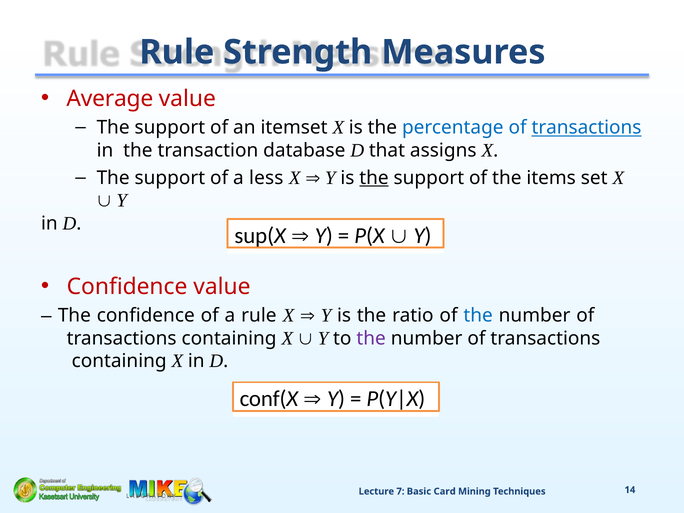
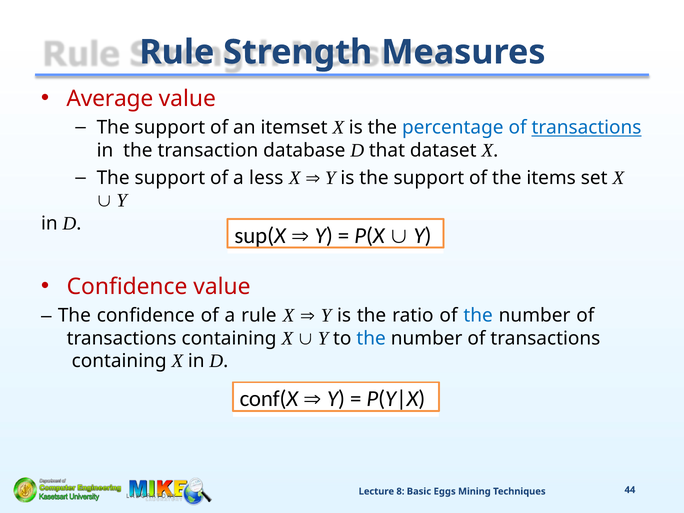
assigns: assigns -> dataset
the at (374, 178) underline: present -> none
the at (371, 338) colour: purple -> blue
7: 7 -> 8
Card: Card -> Eggs
14: 14 -> 44
